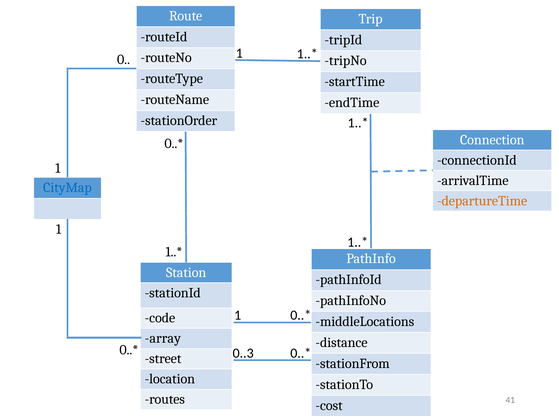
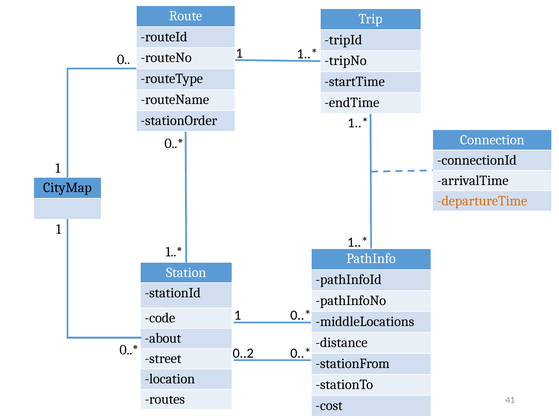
CityMap colour: blue -> black
array: array -> about
0..3: 0..3 -> 0..2
